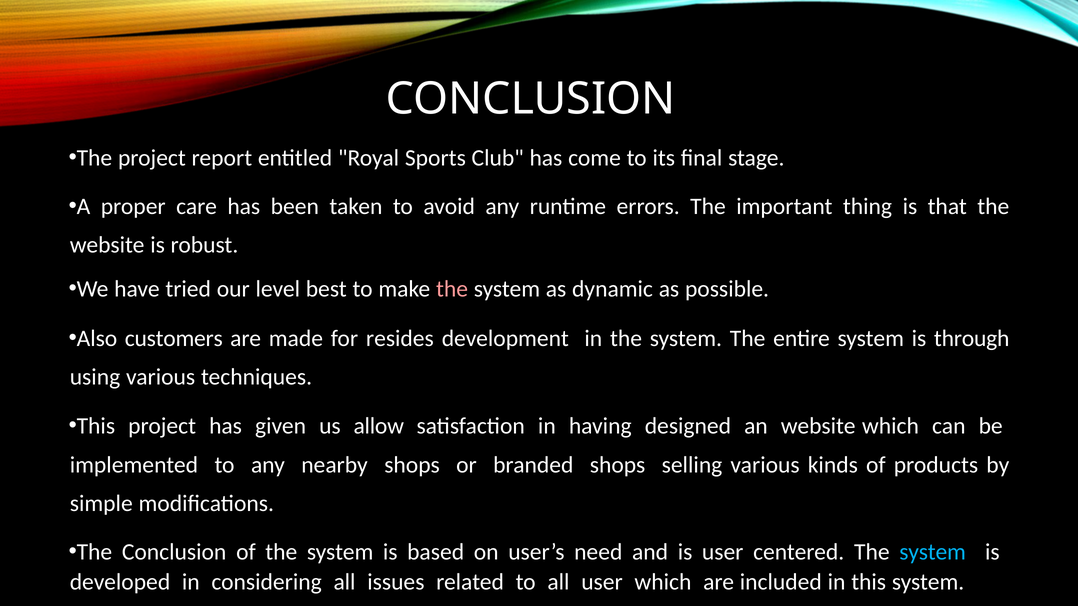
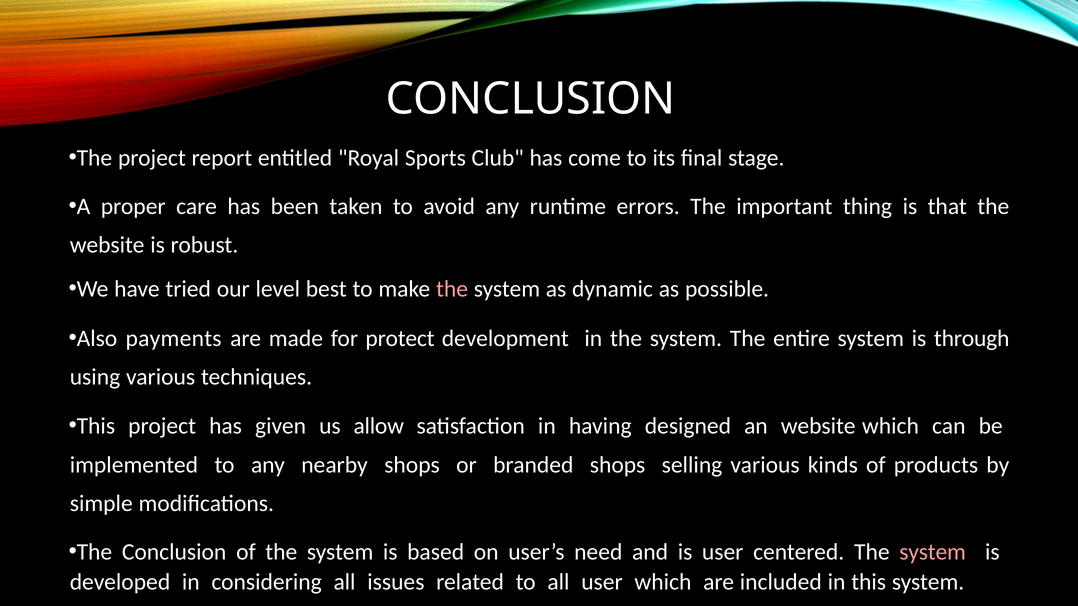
customers: customers -> payments
resides: resides -> protect
system at (933, 552) colour: light blue -> pink
